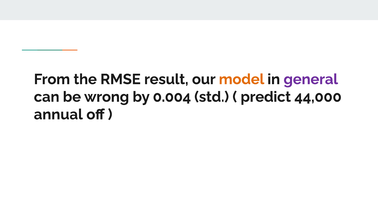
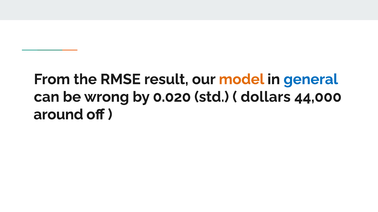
general colour: purple -> blue
0.004: 0.004 -> 0.020
predict: predict -> dollars
annual: annual -> around
